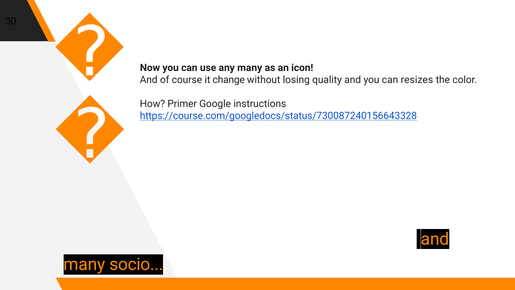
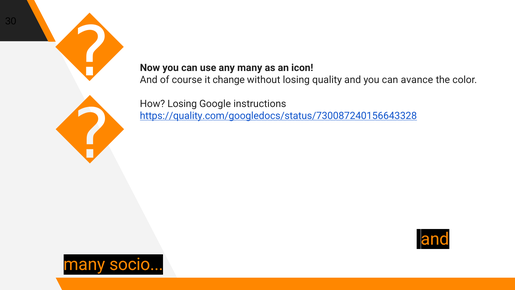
resizes: resizes -> avance
How Primer: Primer -> Losing
https://course.com/googledocs/status/730087240156643328: https://course.com/googledocs/status/730087240156643328 -> https://quality.com/googledocs/status/730087240156643328
